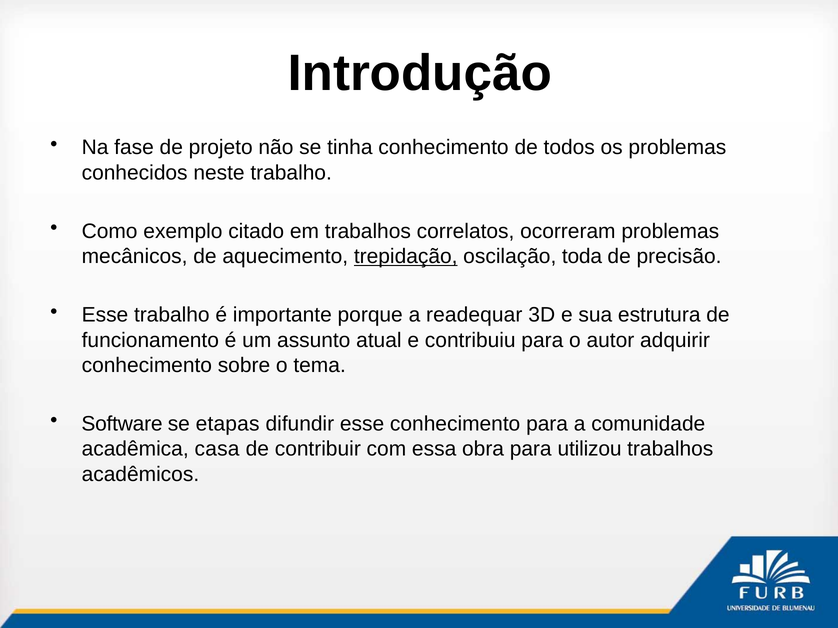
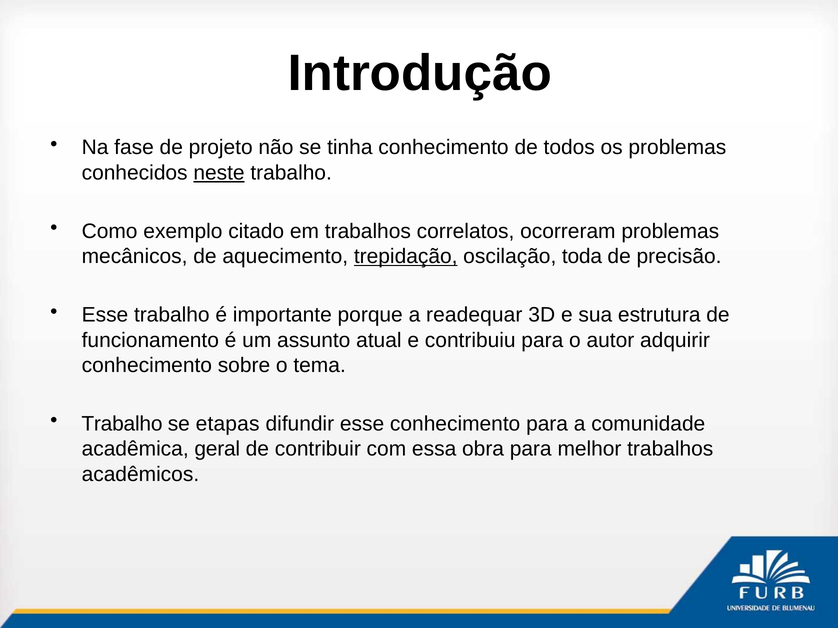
neste underline: none -> present
Software at (122, 424): Software -> Trabalho
casa: casa -> geral
utilizou: utilizou -> melhor
